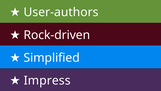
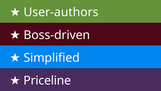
Rock-driven: Rock-driven -> Boss-driven
Impress: Impress -> Priceline
